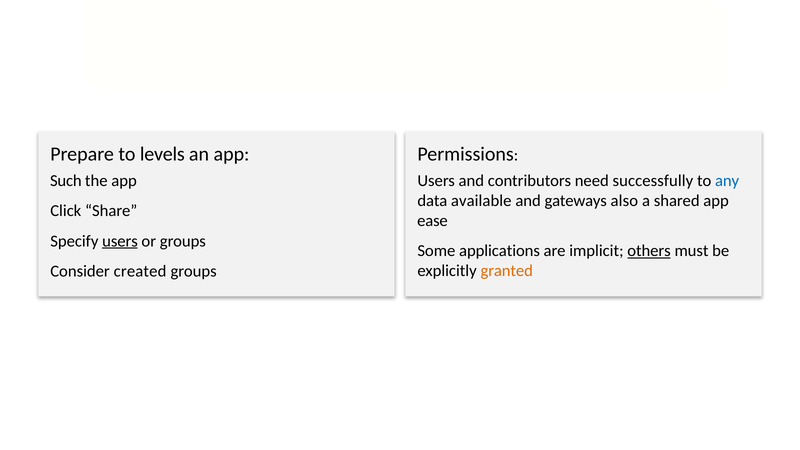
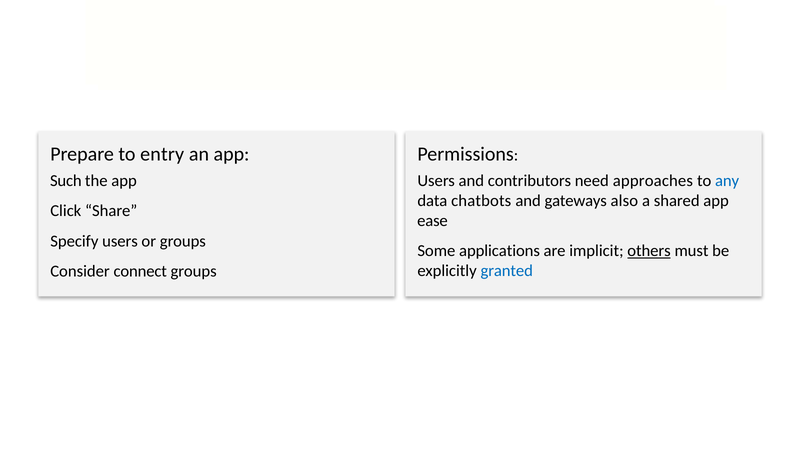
levels: levels -> entry
successfully: successfully -> approaches
available: available -> chatbots
users at (120, 241) underline: present -> none
created: created -> connect
granted colour: orange -> blue
